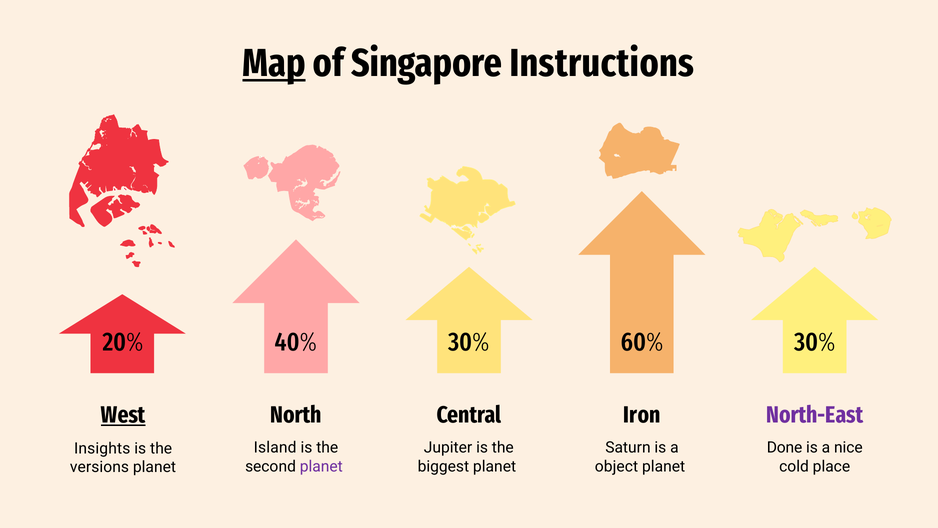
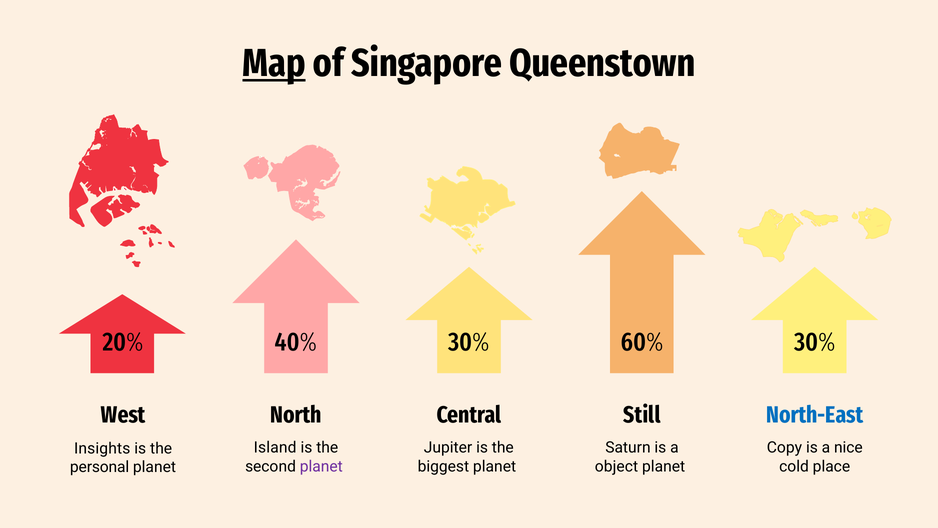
Instructions: Instructions -> Queenstown
West underline: present -> none
Iron: Iron -> Still
North-East colour: purple -> blue
Done: Done -> Copy
versions: versions -> personal
